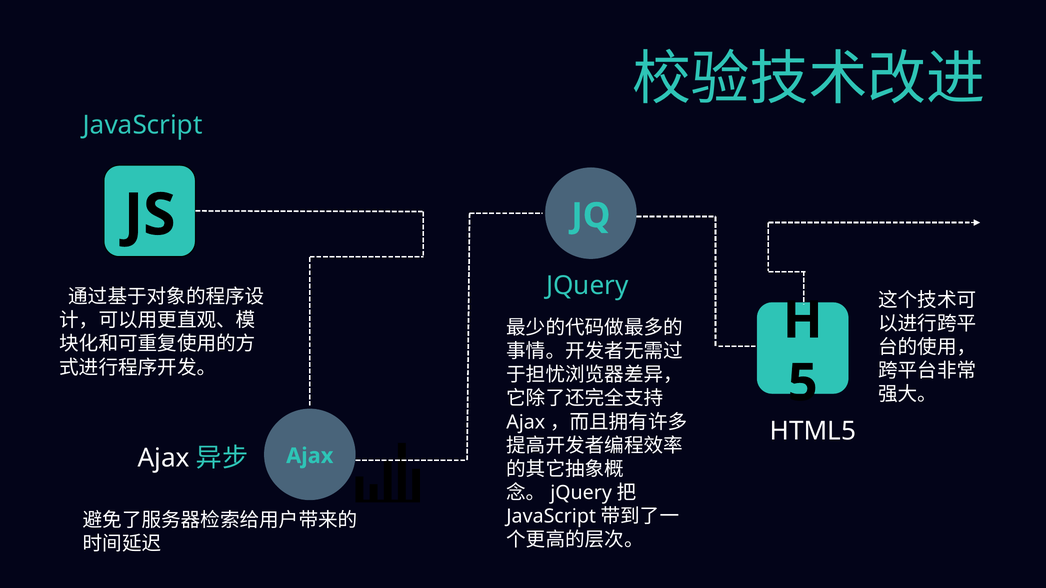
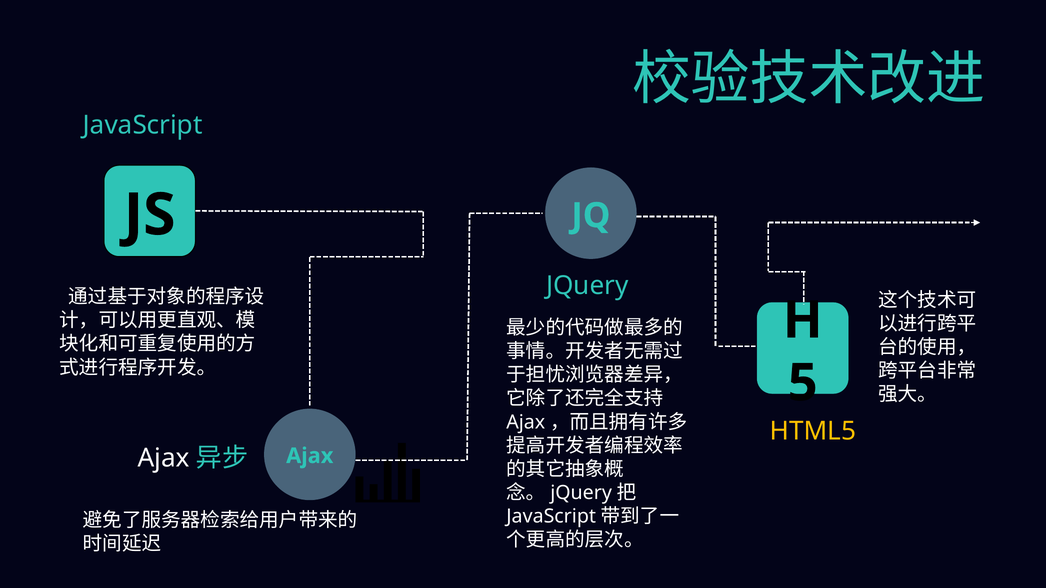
HTML5 colour: white -> yellow
